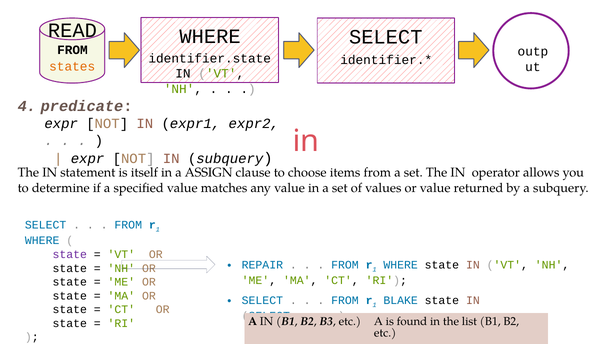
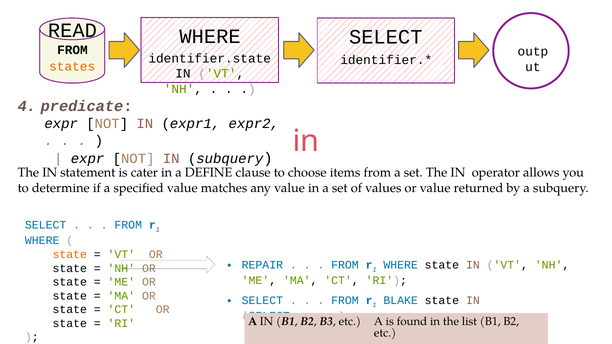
itself: itself -> cater
ASSIGN: ASSIGN -> DEFINE
state at (70, 255) colour: purple -> orange
